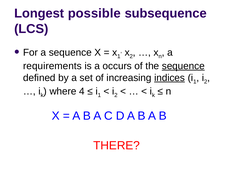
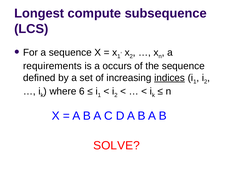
possible: possible -> compute
sequence at (183, 66) underline: present -> none
4: 4 -> 6
THERE: THERE -> SOLVE
